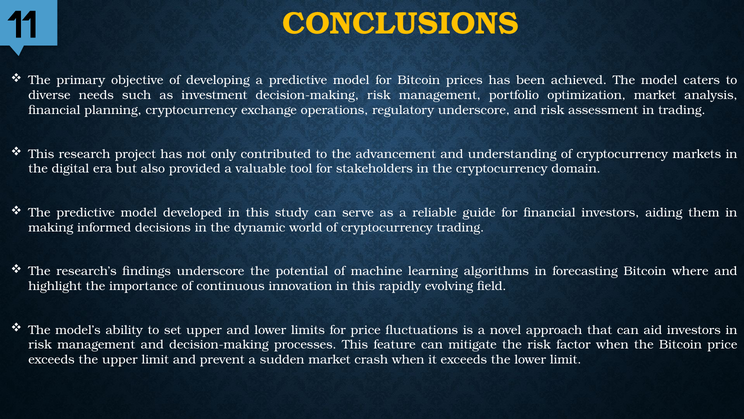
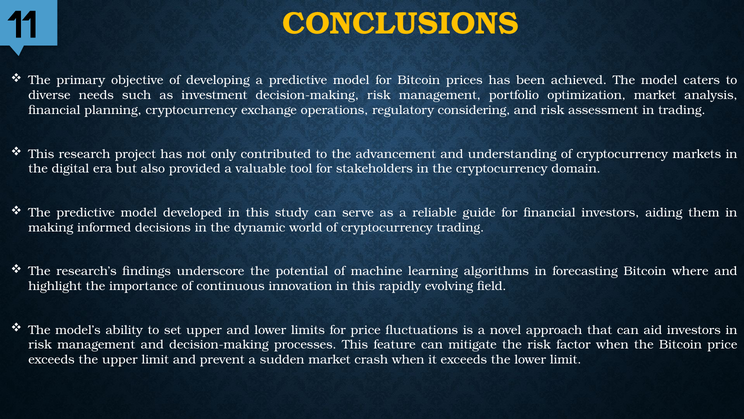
regulatory underscore: underscore -> considering
